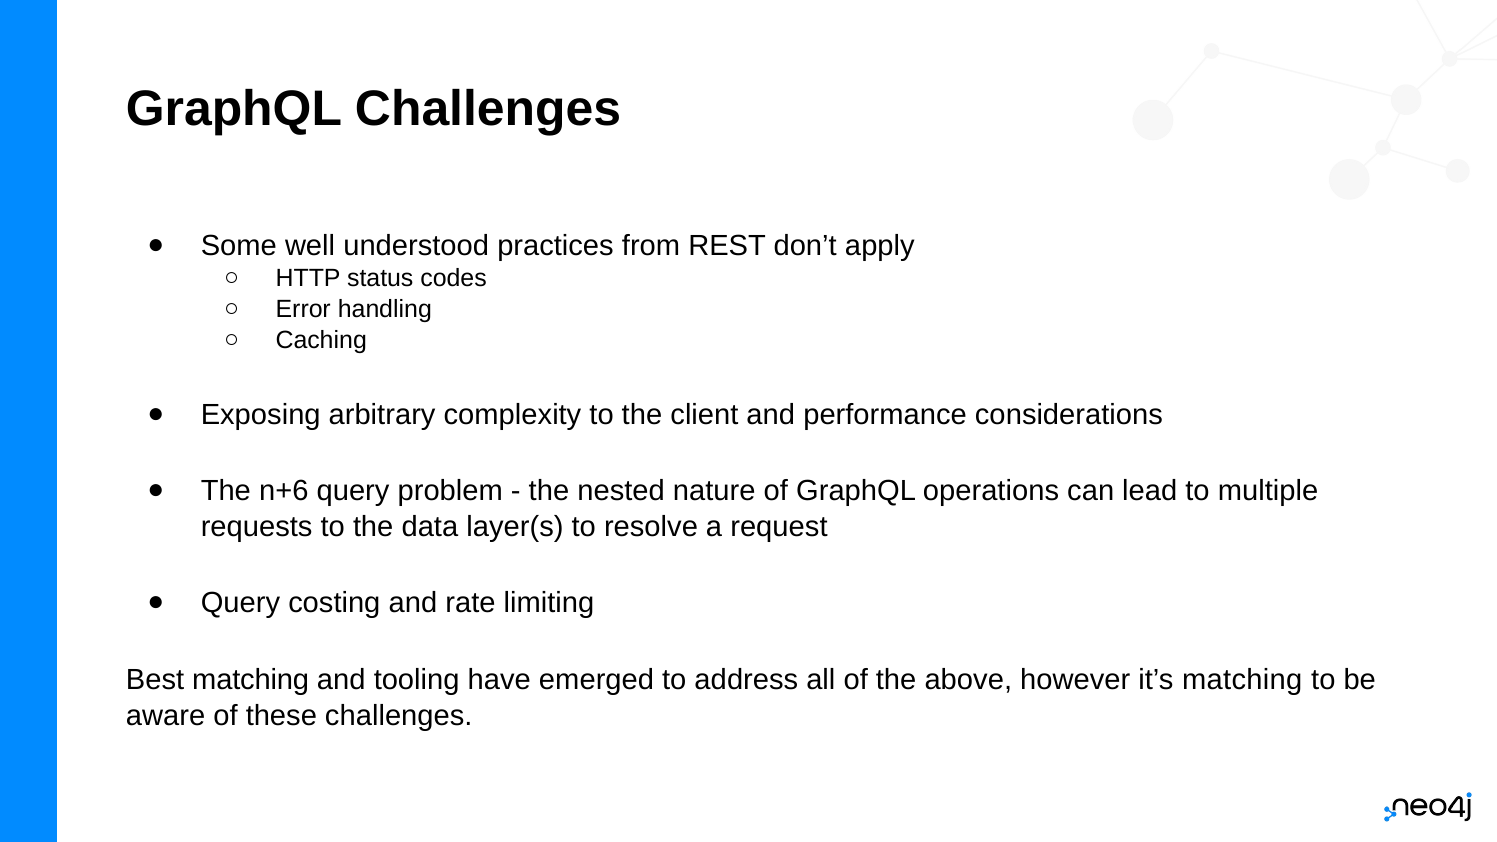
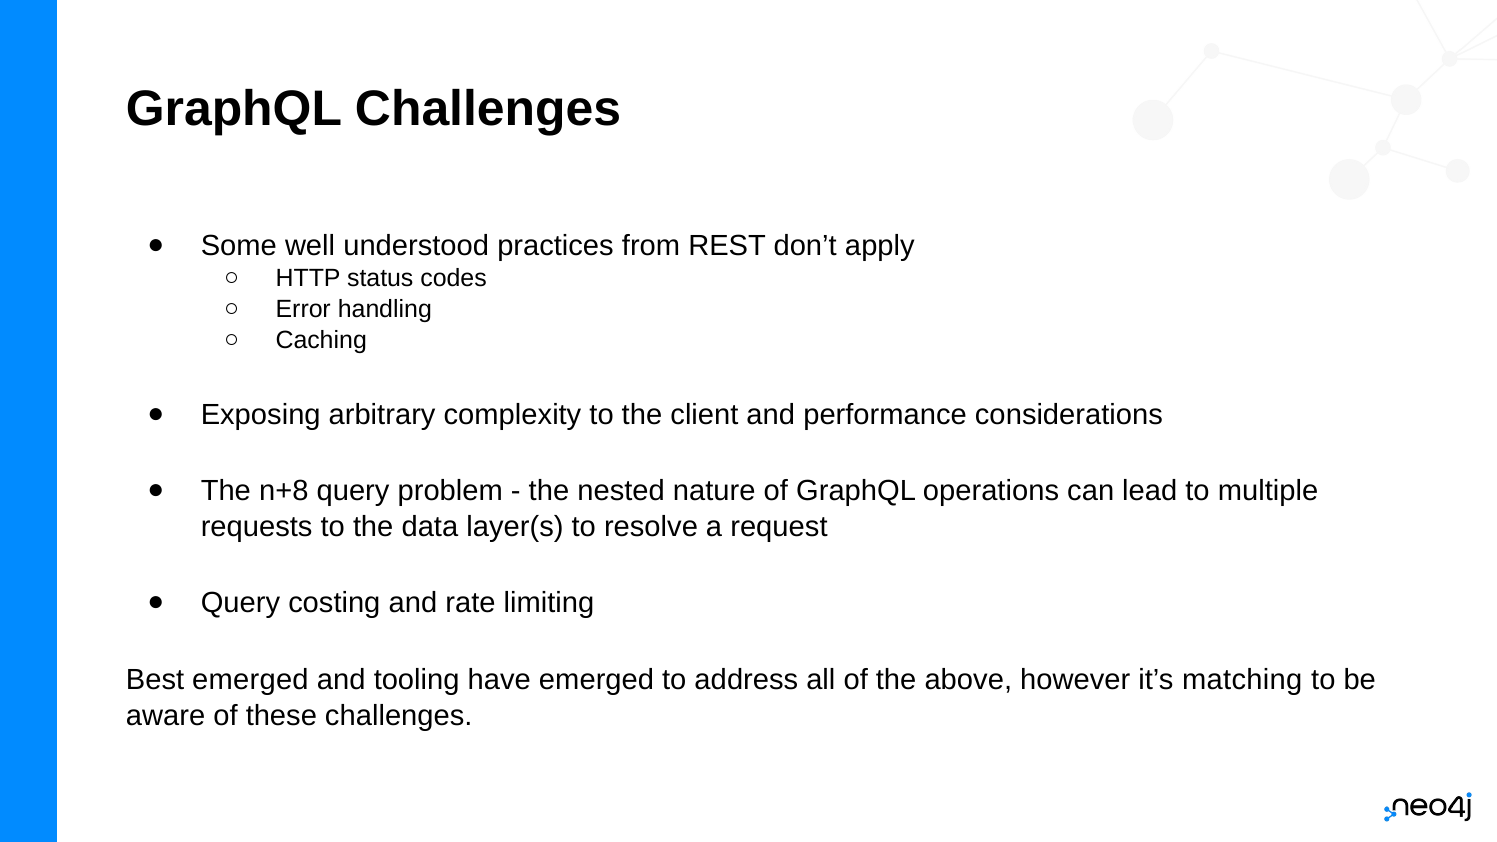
n+6: n+6 -> n+8
Best matching: matching -> emerged
